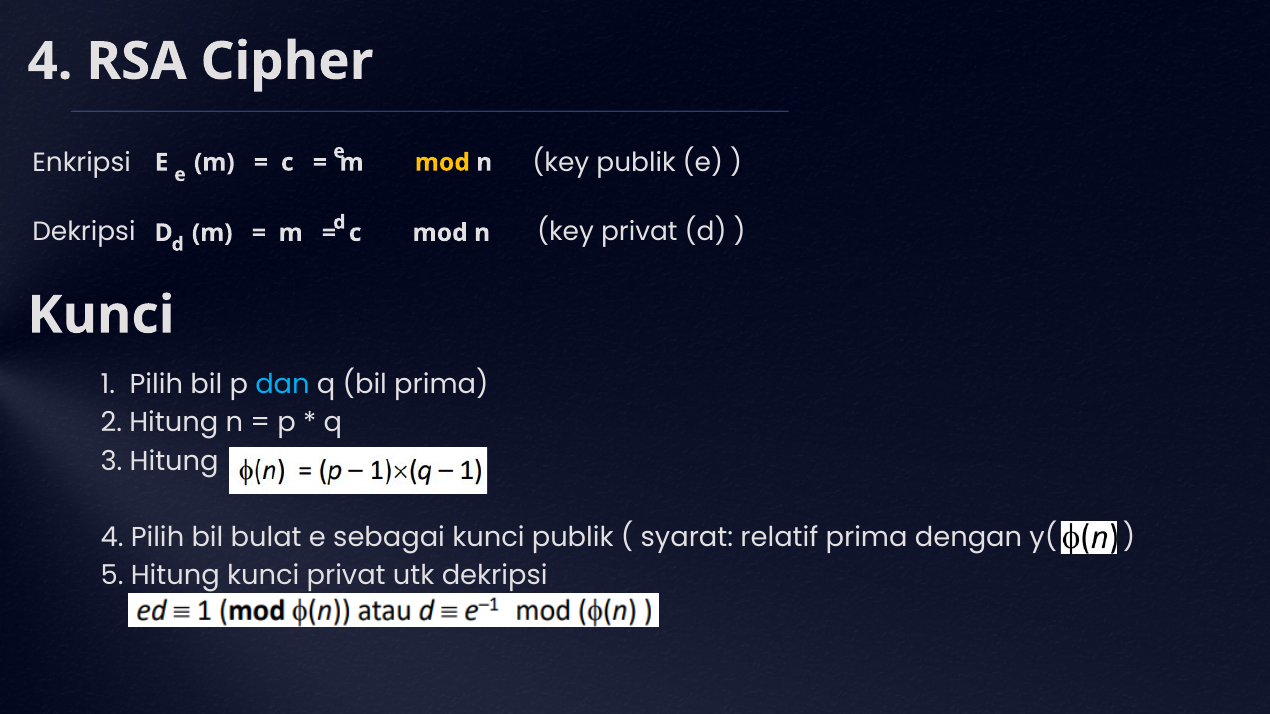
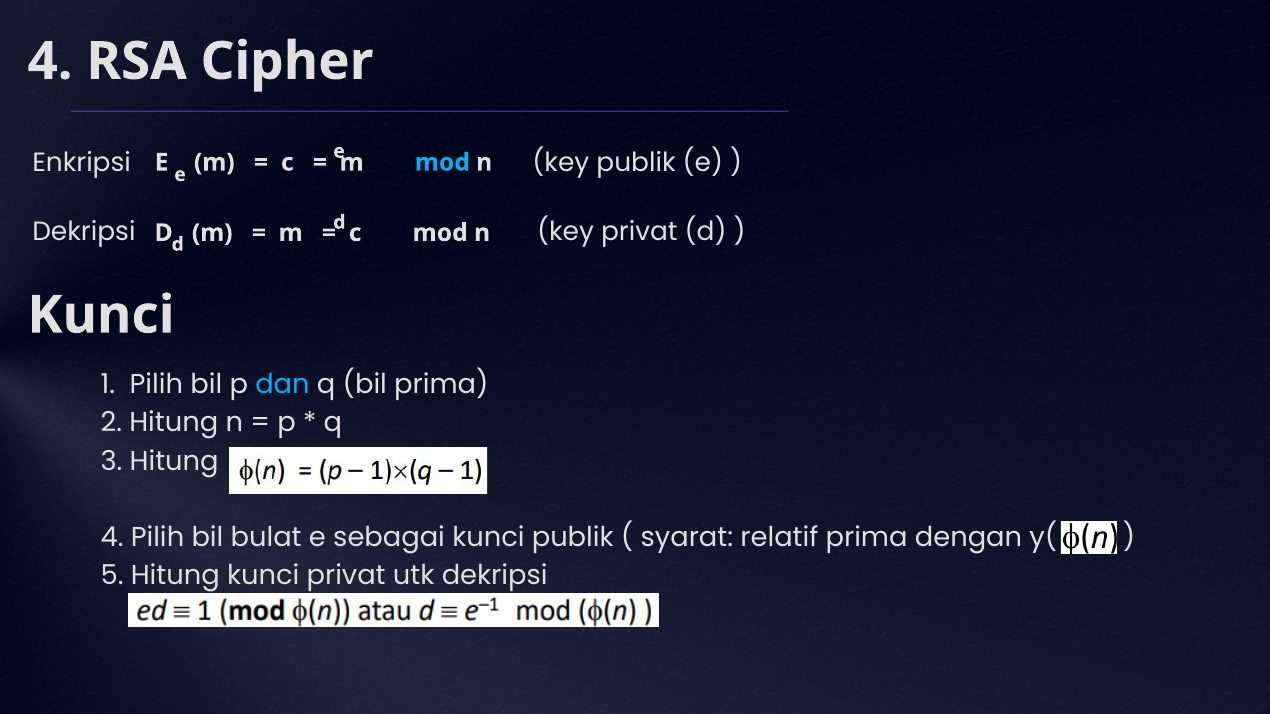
mod at (442, 162) colour: yellow -> light blue
